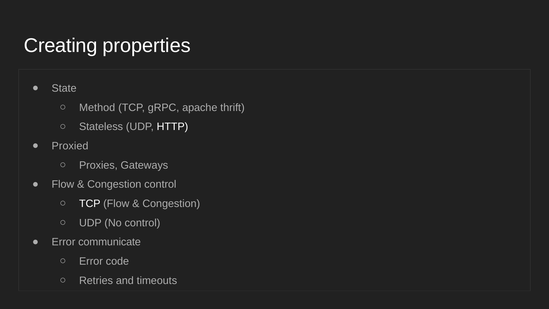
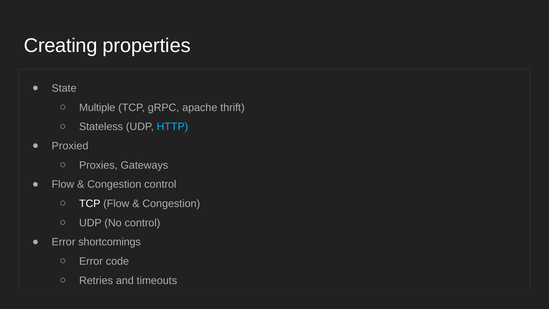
Method: Method -> Multiple
HTTP colour: white -> light blue
communicate: communicate -> shortcomings
